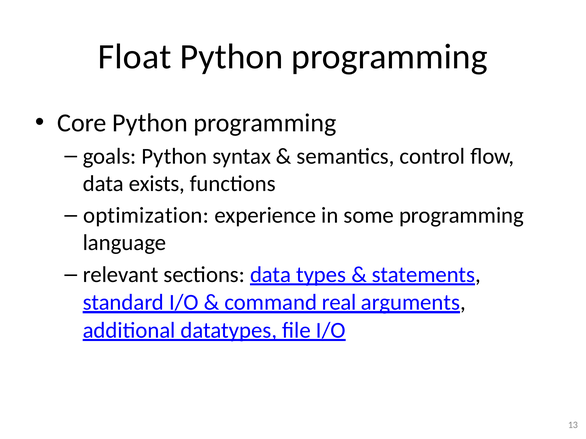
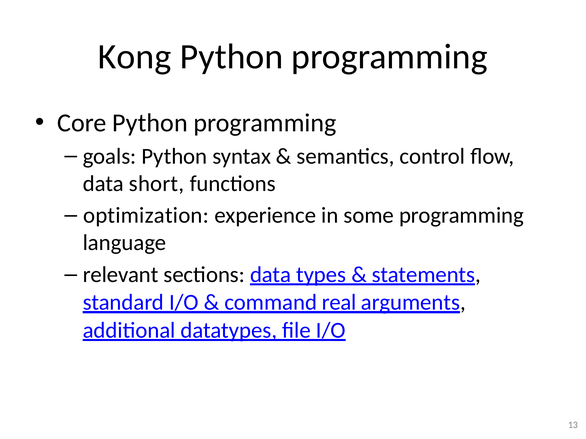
Float: Float -> Kong
exists: exists -> short
